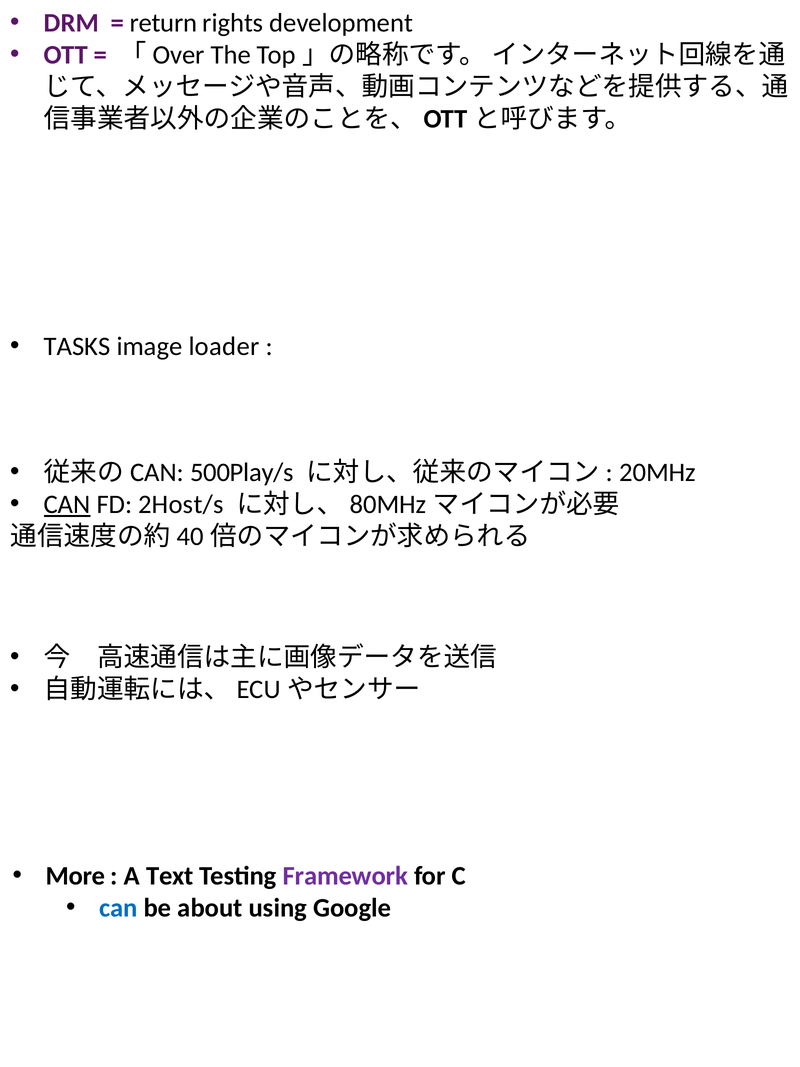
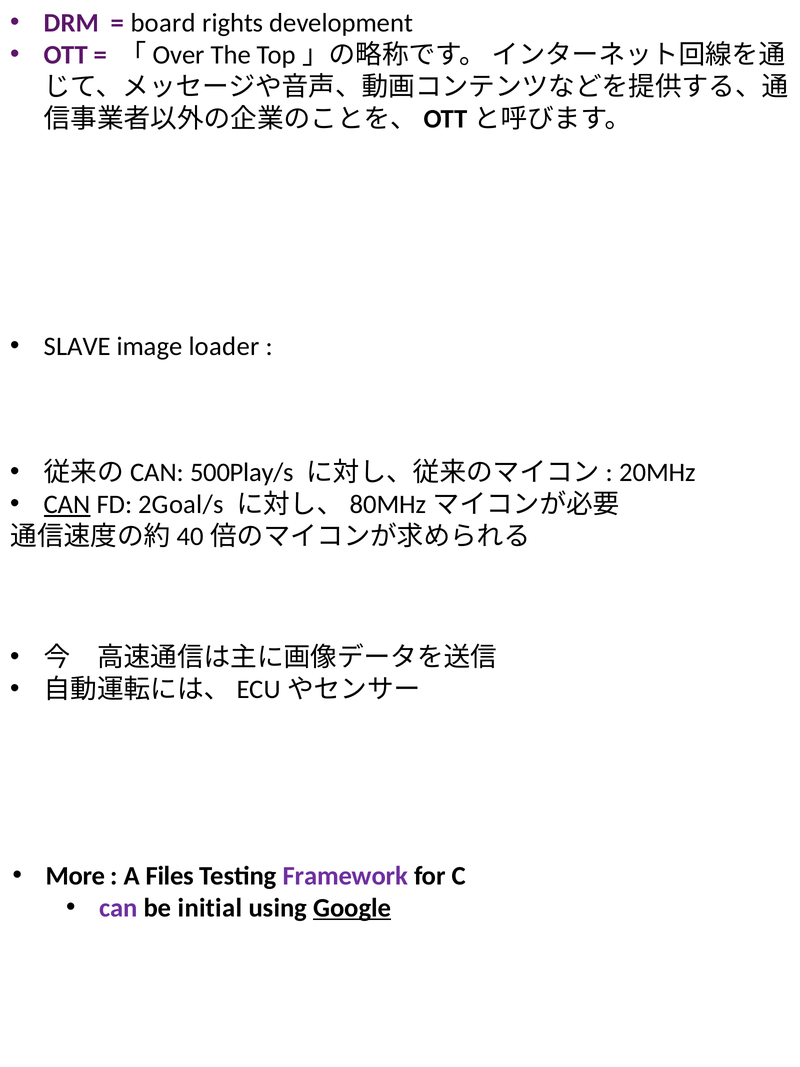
return: return -> board
TASKS: TASKS -> SLAVE
2Host/s: 2Host/s -> 2Goal/s
Text: Text -> Files
can at (119, 908) colour: blue -> purple
about: about -> initial
Google underline: none -> present
